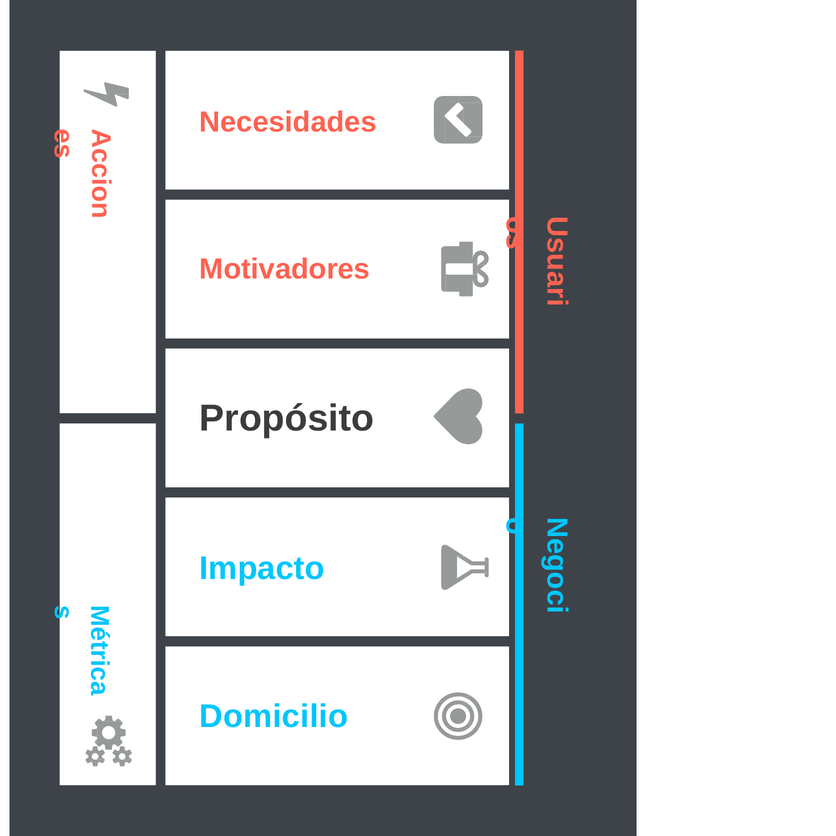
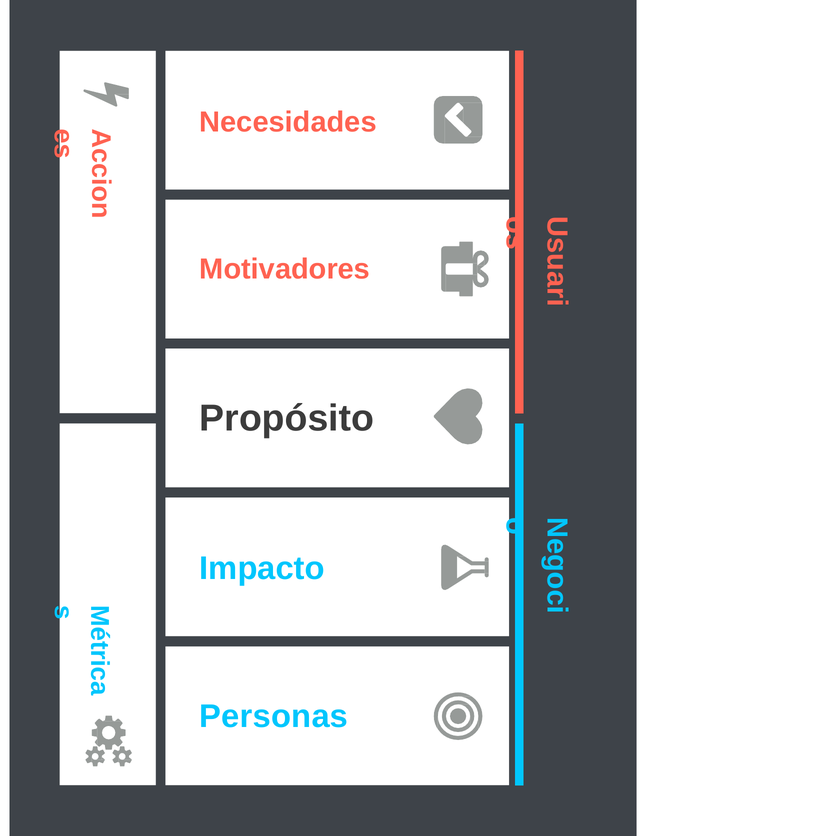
Domicilio: Domicilio -> Personas
